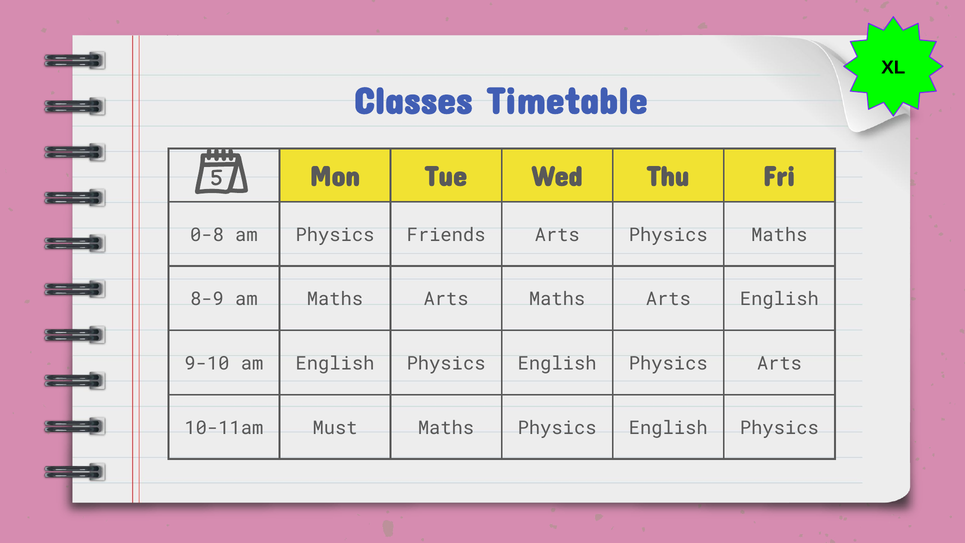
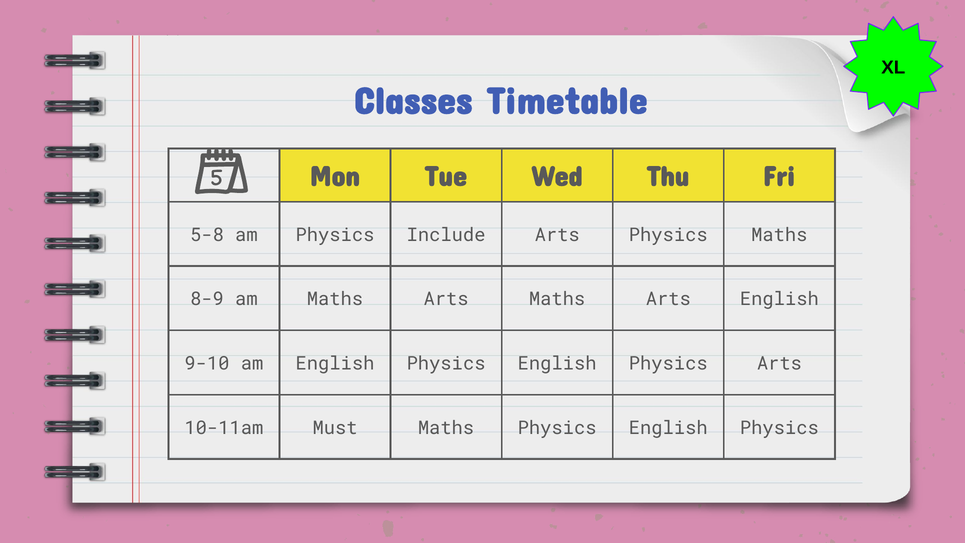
0-8: 0-8 -> 5-8
Friends: Friends -> Include
